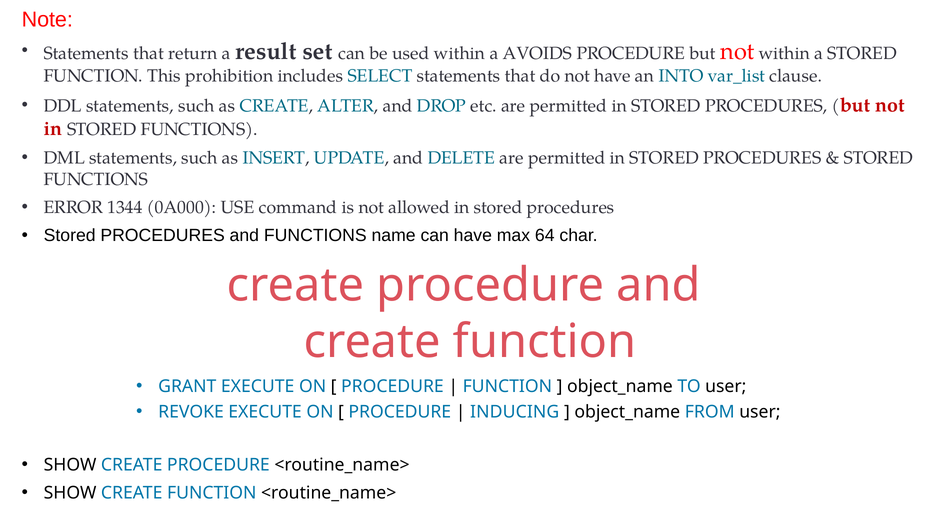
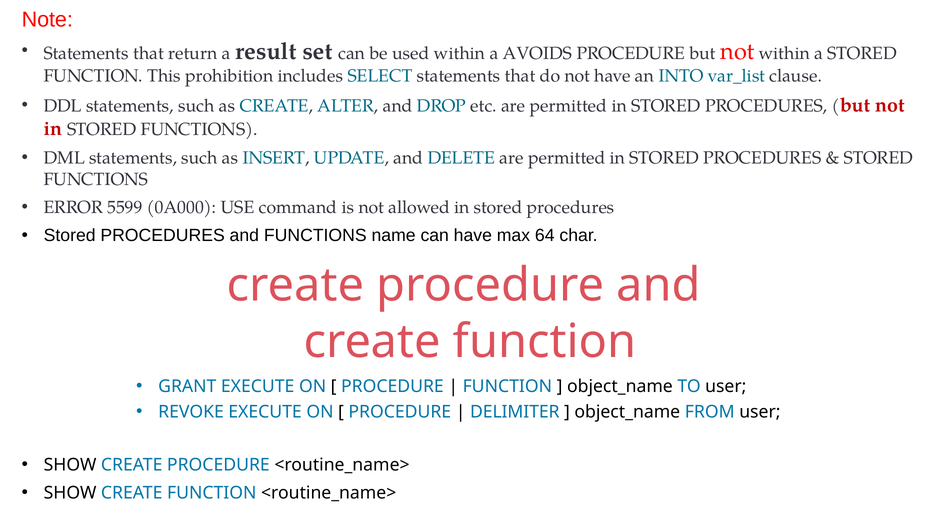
1344: 1344 -> 5599
INDUCING: INDUCING -> DELIMITER
